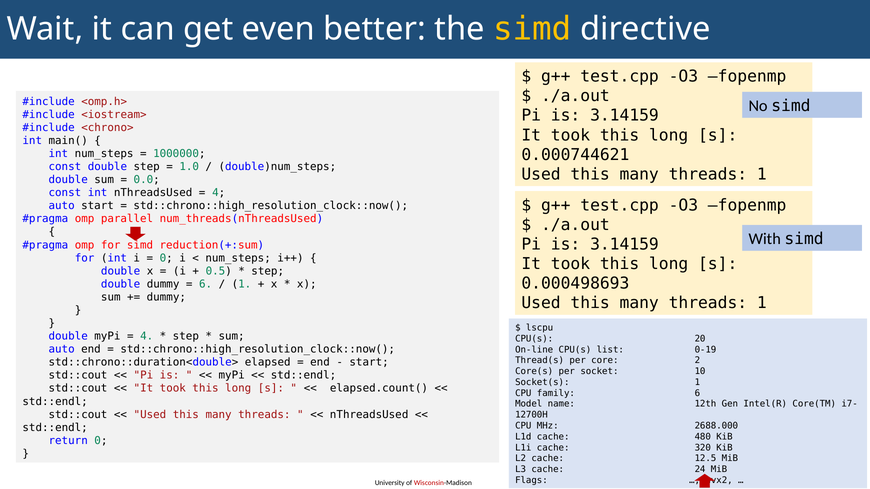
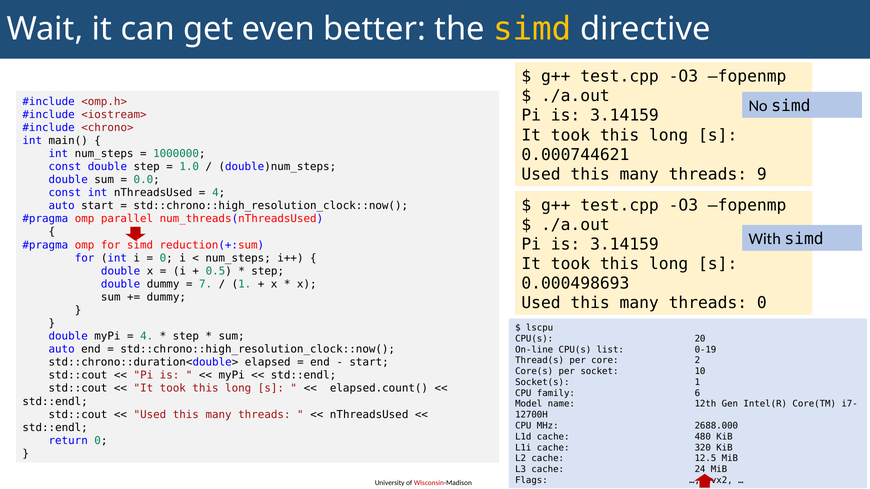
1 at (762, 174): 1 -> 9
6 at (206, 284): 6 -> 7
1 at (762, 303): 1 -> 0
